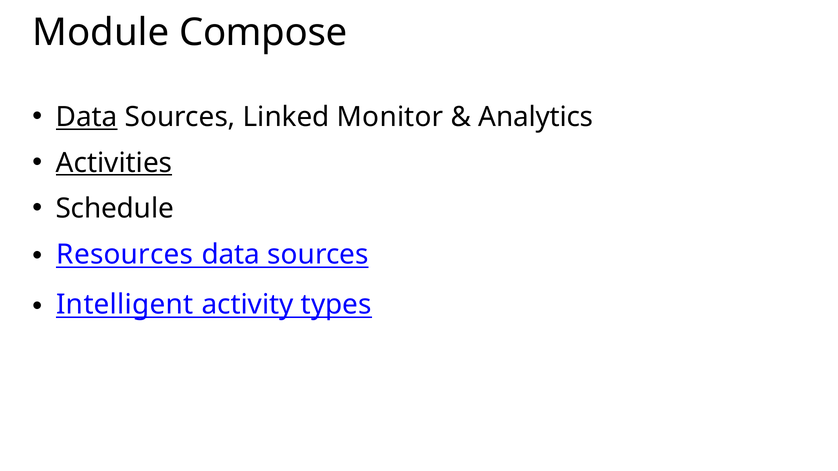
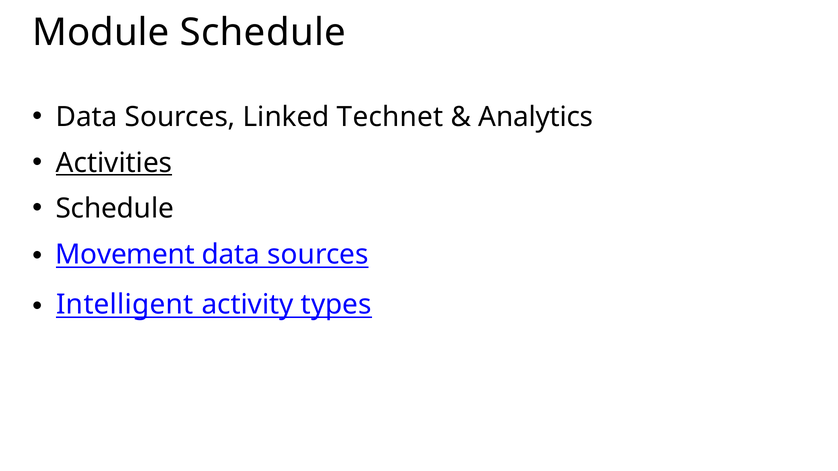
Module Compose: Compose -> Schedule
Data at (87, 117) underline: present -> none
Monitor: Monitor -> Technet
Resources: Resources -> Movement
